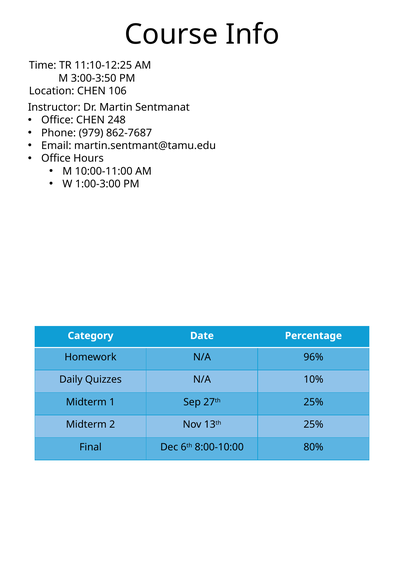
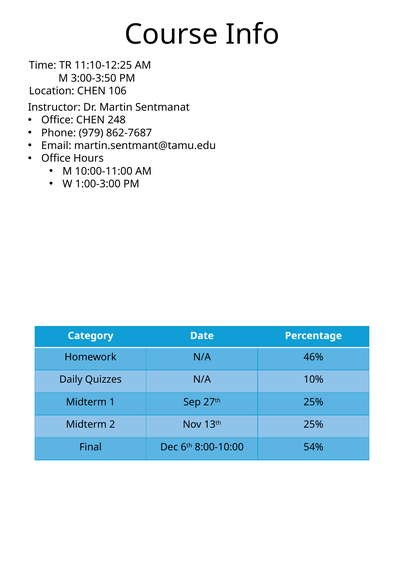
96%: 96% -> 46%
80%: 80% -> 54%
